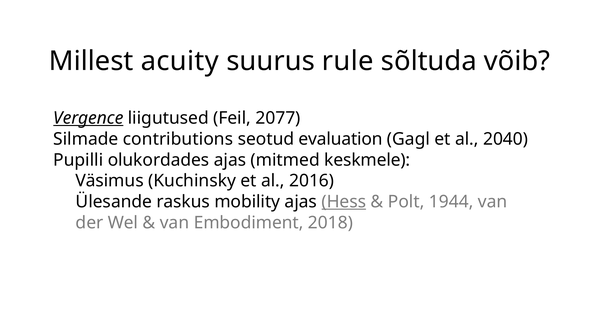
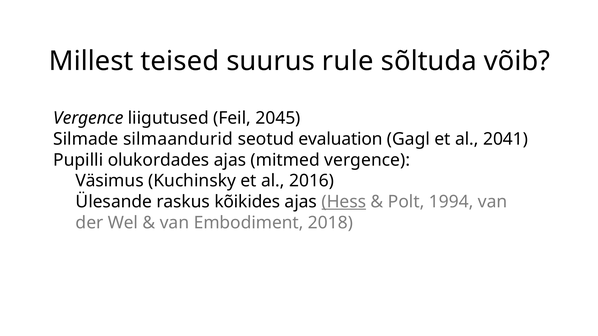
acuity: acuity -> teised
Vergence at (88, 118) underline: present -> none
2077: 2077 -> 2045
contributions: contributions -> silmaandurid
2040: 2040 -> 2041
mitmed keskmele: keskmele -> vergence
mobility: mobility -> kõikides
1944: 1944 -> 1994
